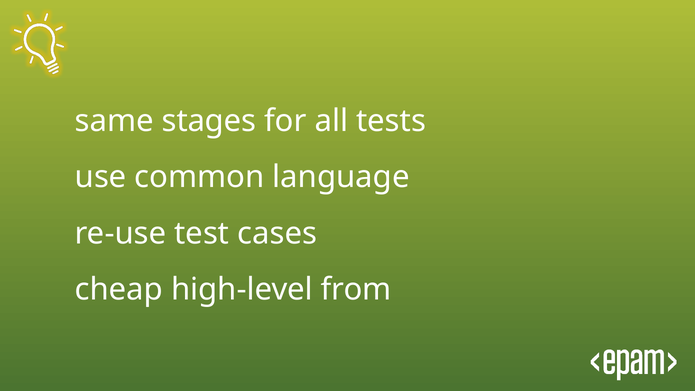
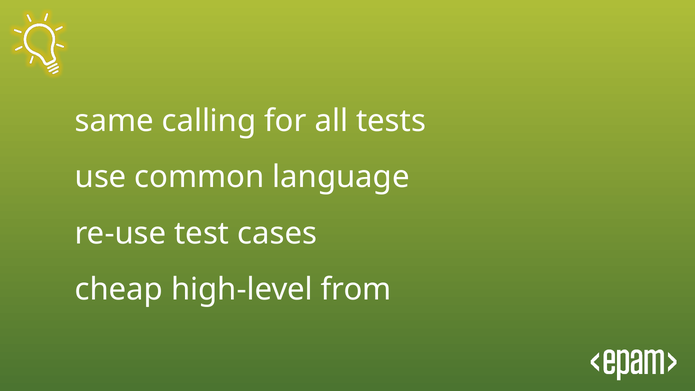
stages: stages -> calling
